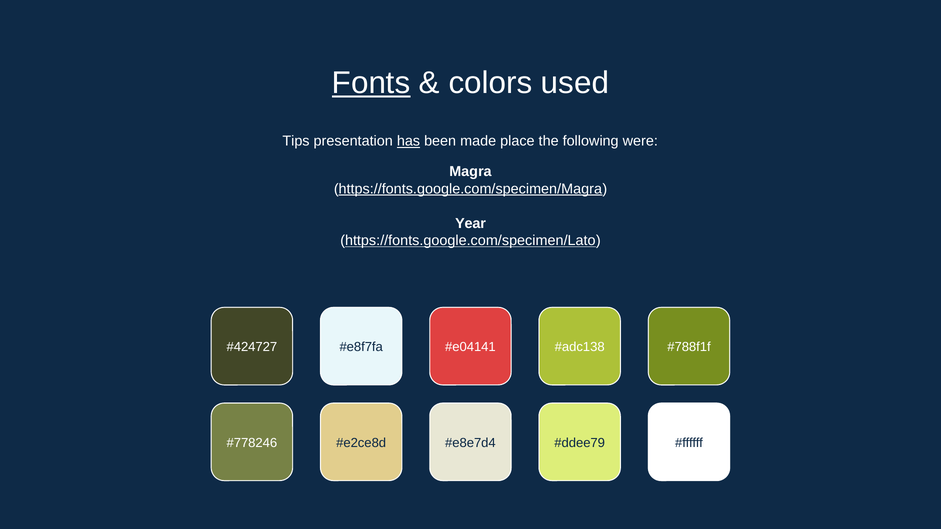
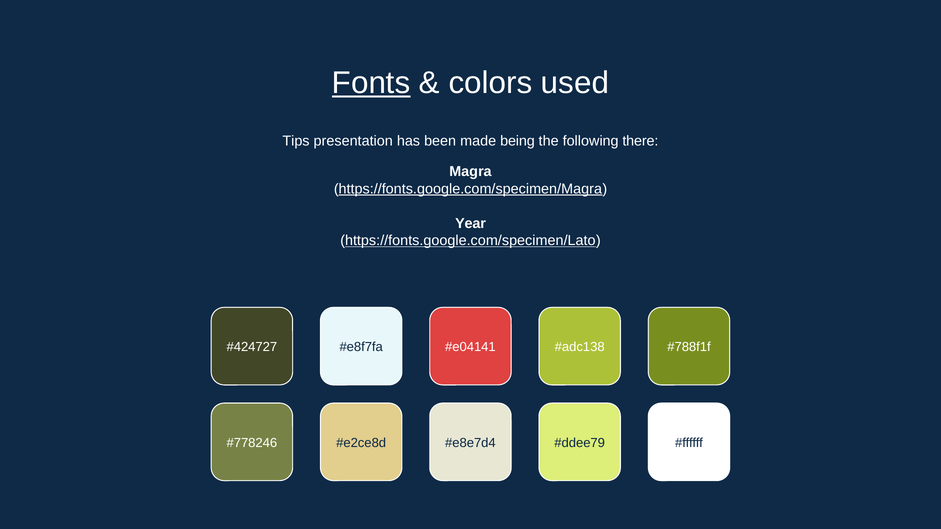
has underline: present -> none
place: place -> being
were: were -> there
